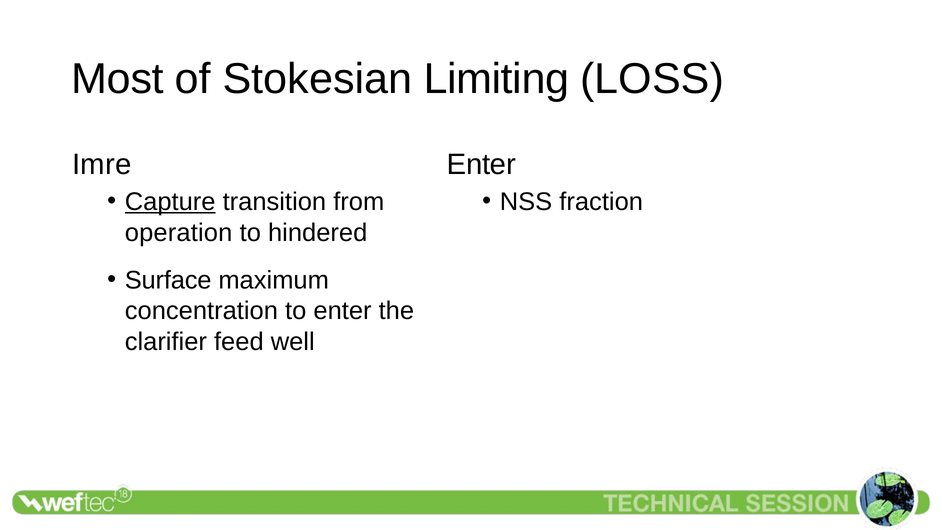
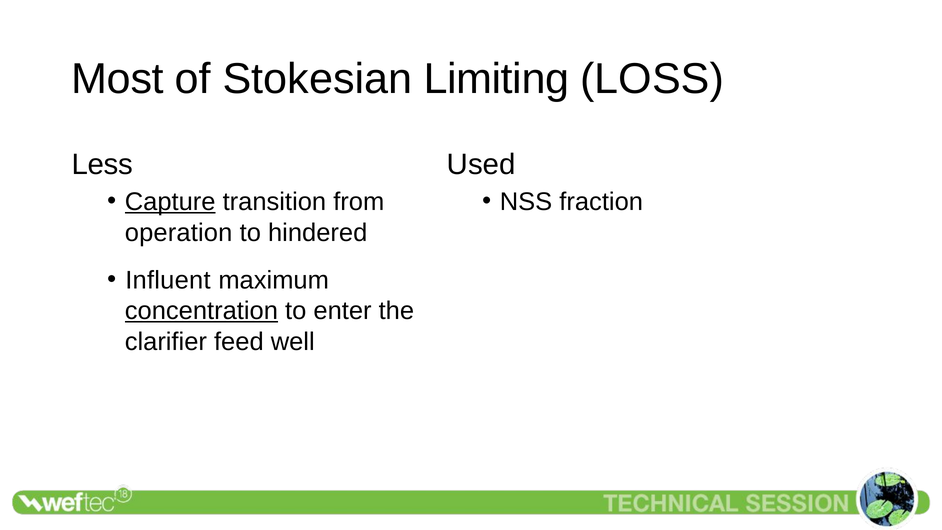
Imre: Imre -> Less
Enter at (481, 164): Enter -> Used
Surface: Surface -> Influent
concentration underline: none -> present
